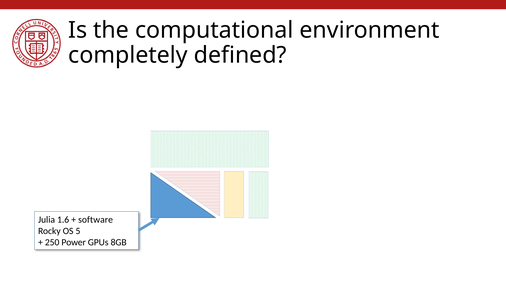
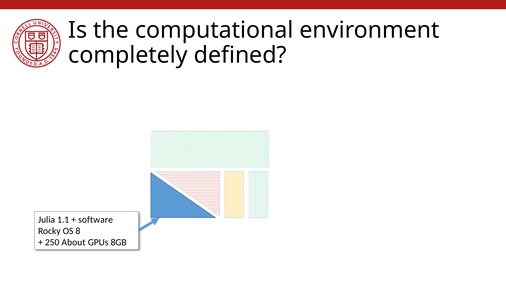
1.6: 1.6 -> 1.1
5: 5 -> 8
Power: Power -> About
